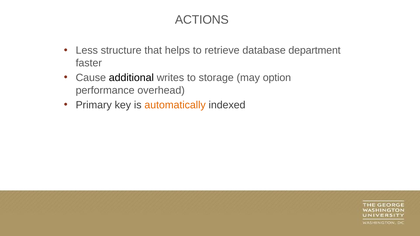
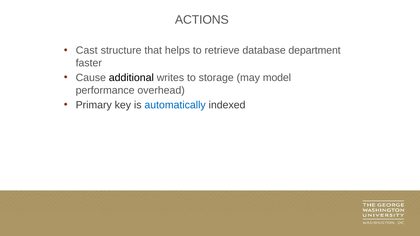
Less: Less -> Cast
option: option -> model
automatically colour: orange -> blue
